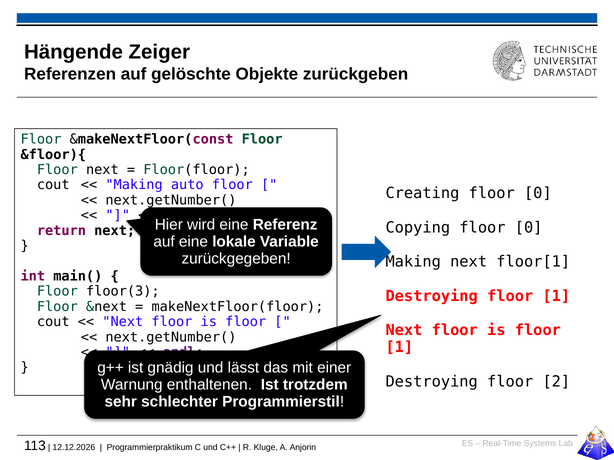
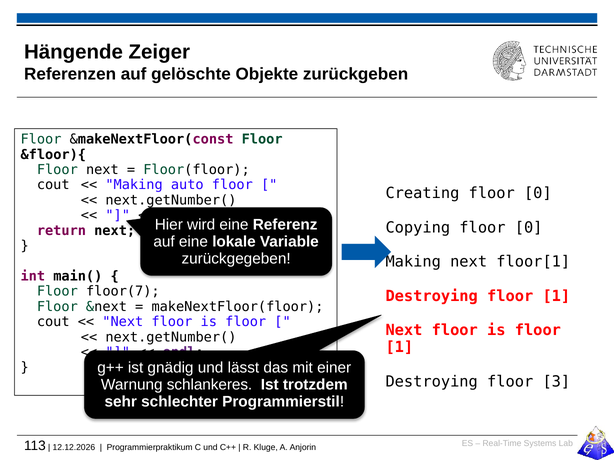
floor(3: floor(3 -> floor(7
2: 2 -> 3
enthaltenen: enthaltenen -> schlankeres
